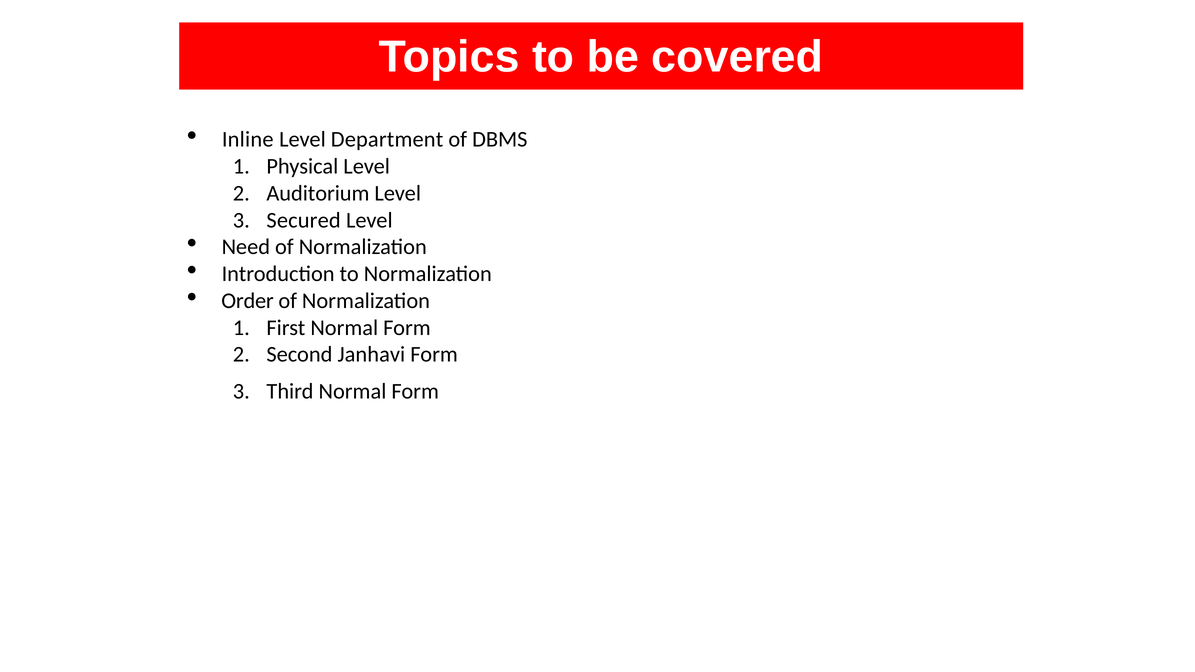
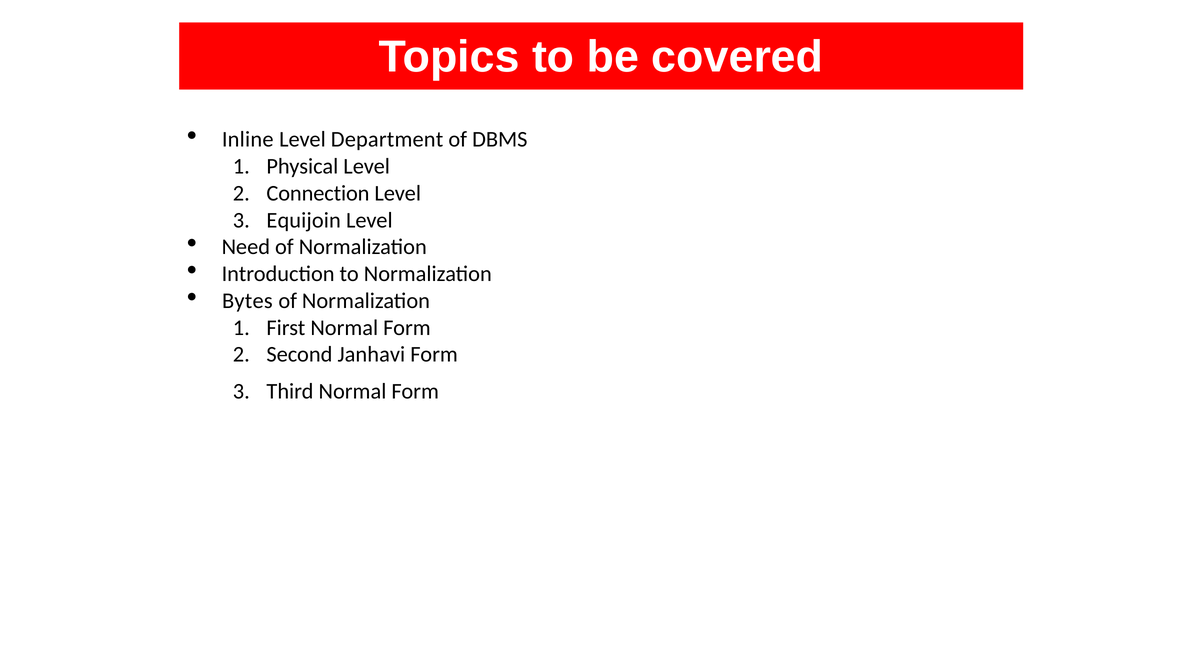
Auditorium: Auditorium -> Connection
Secured: Secured -> Equijoin
Order: Order -> Bytes
